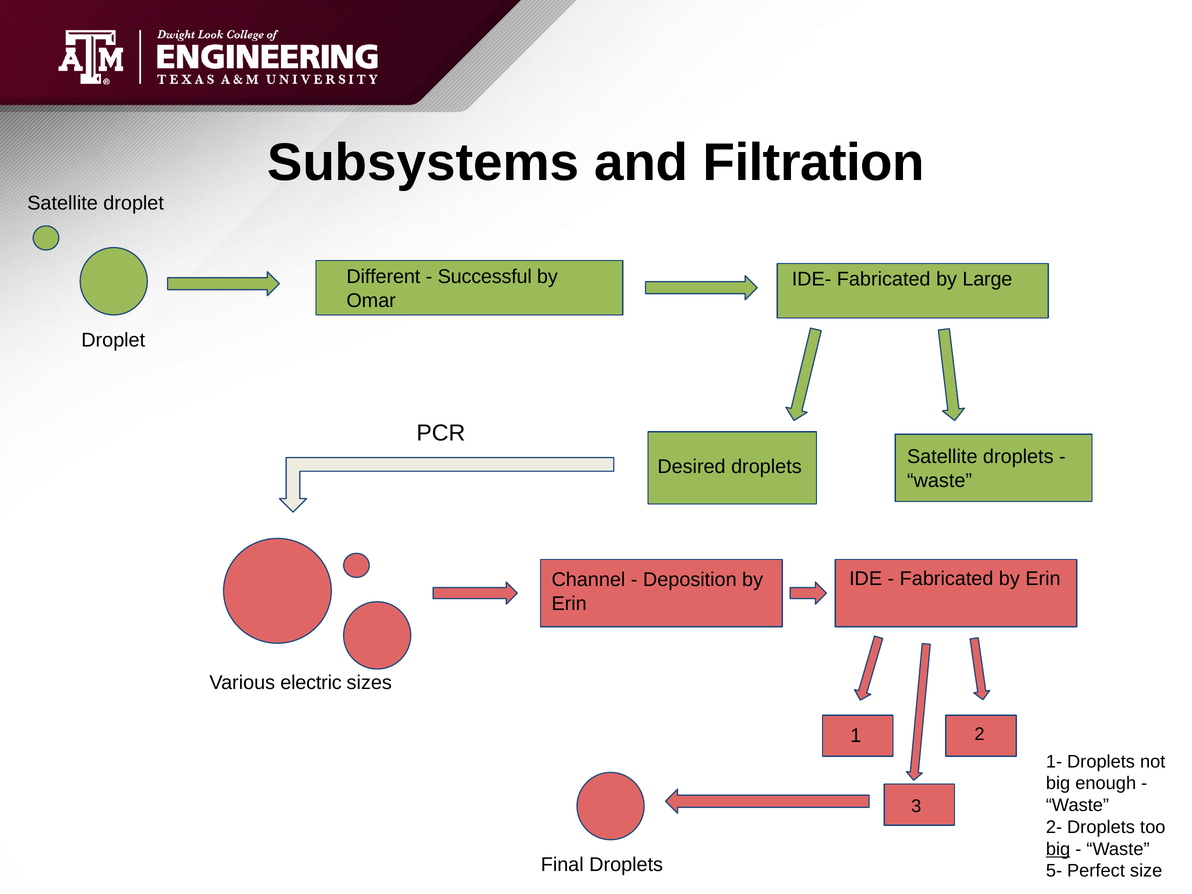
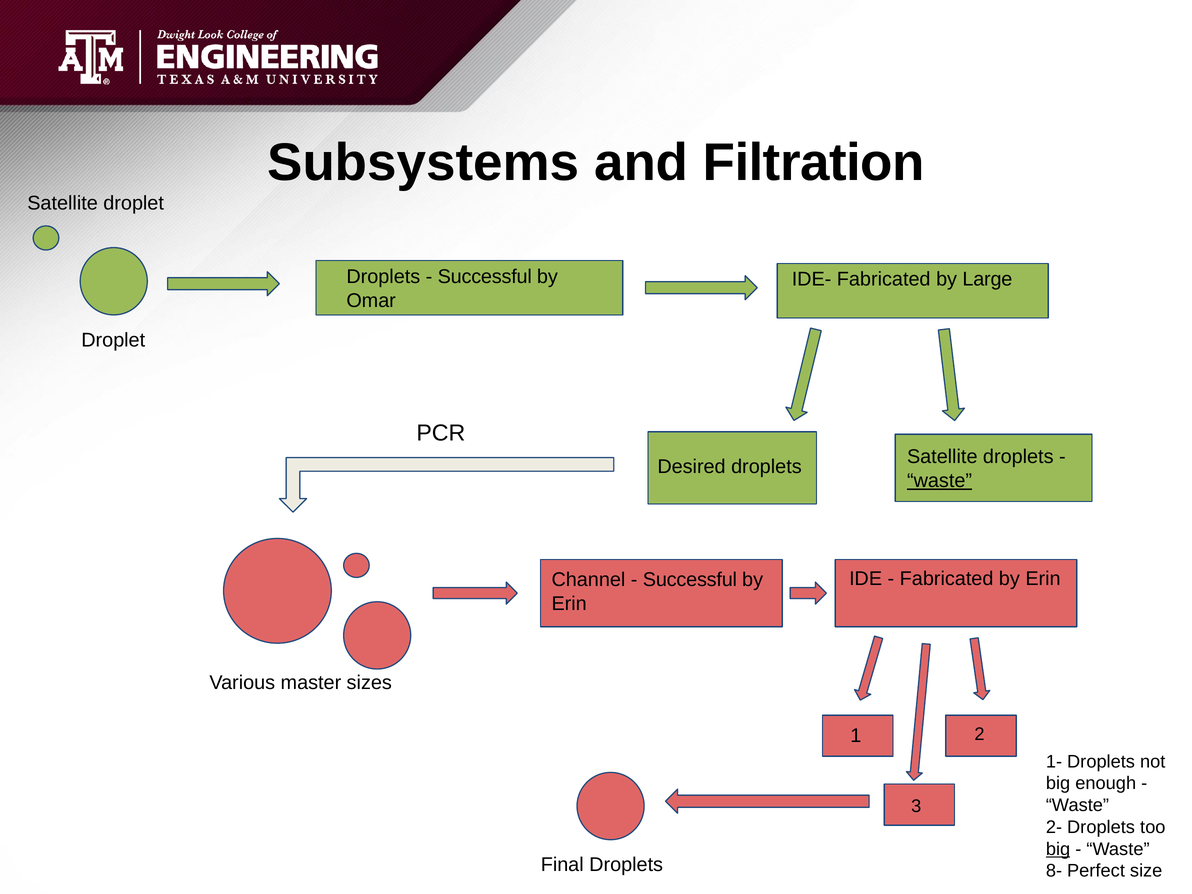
Different at (383, 277): Different -> Droplets
waste at (940, 481) underline: none -> present
Deposition at (690, 580): Deposition -> Successful
electric: electric -> master
5-: 5- -> 8-
